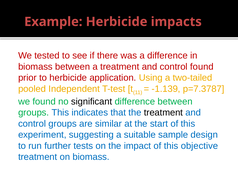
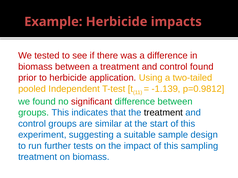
p=7.3787: p=7.3787 -> p=0.9812
significant colour: black -> red
objective: objective -> sampling
